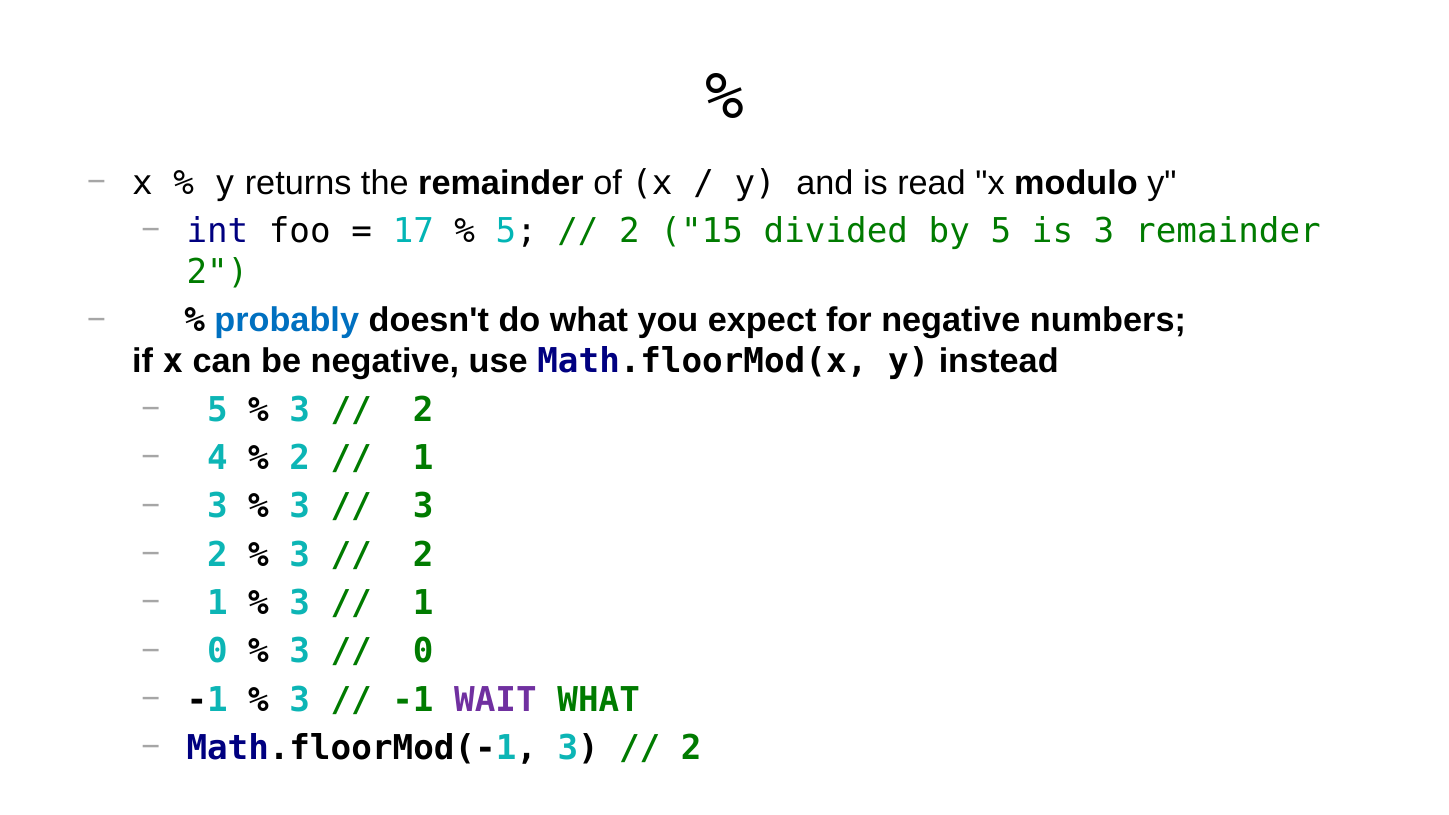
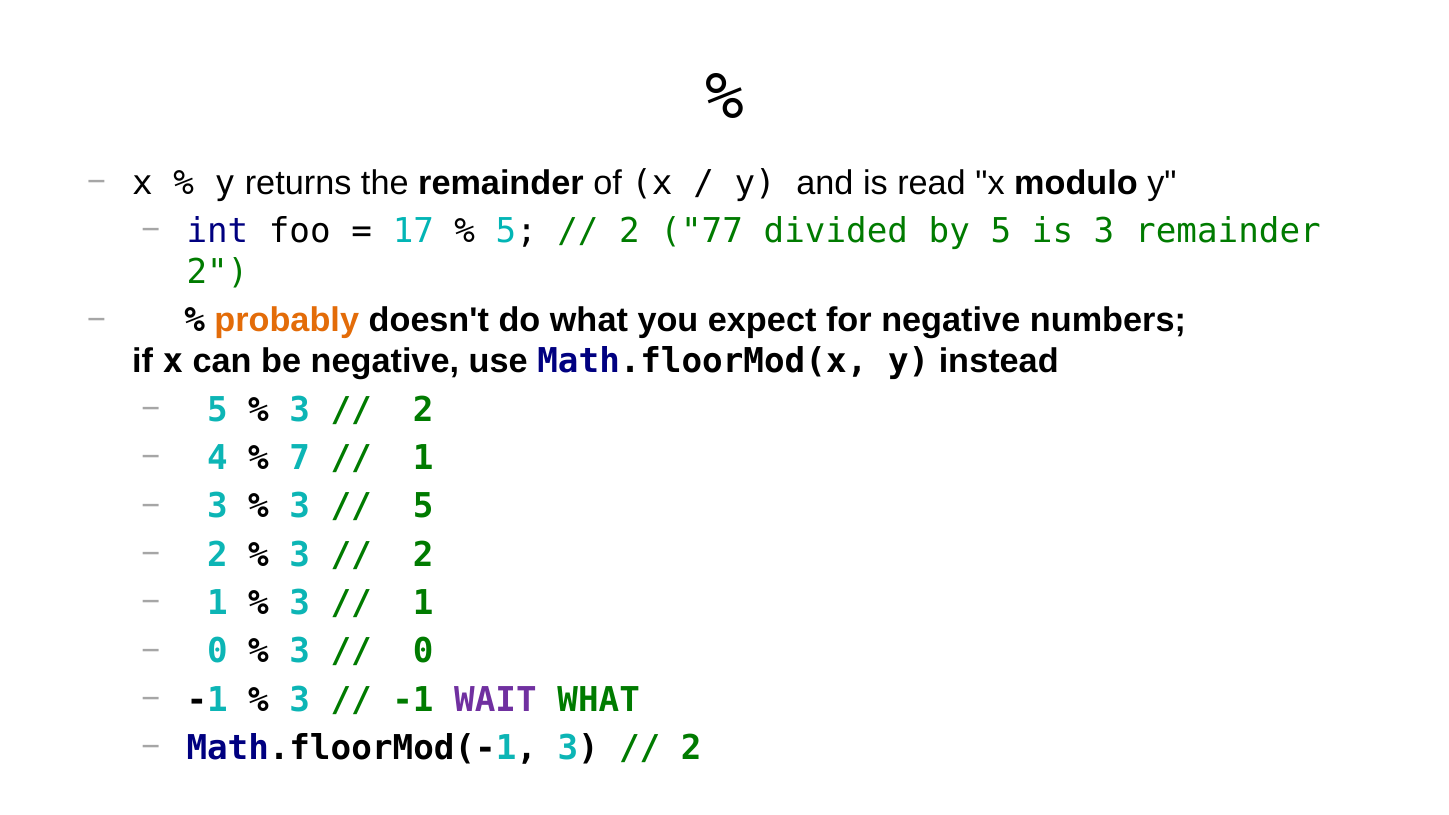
15: 15 -> 77
probably colour: blue -> orange
2 at (300, 458): 2 -> 7
3 at (423, 507): 3 -> 5
